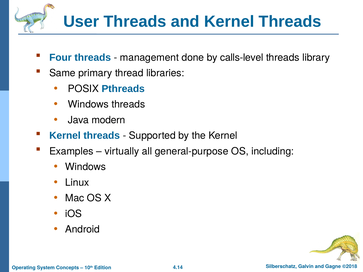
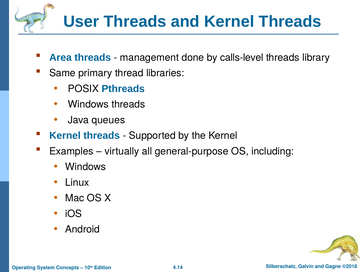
Four: Four -> Area
modern: modern -> queues
